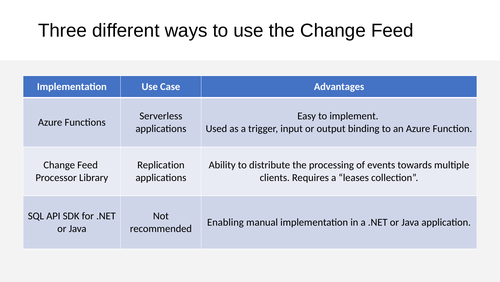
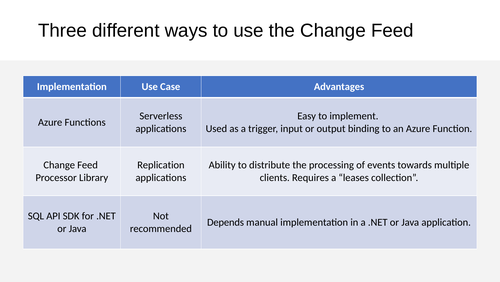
Enabling: Enabling -> Depends
